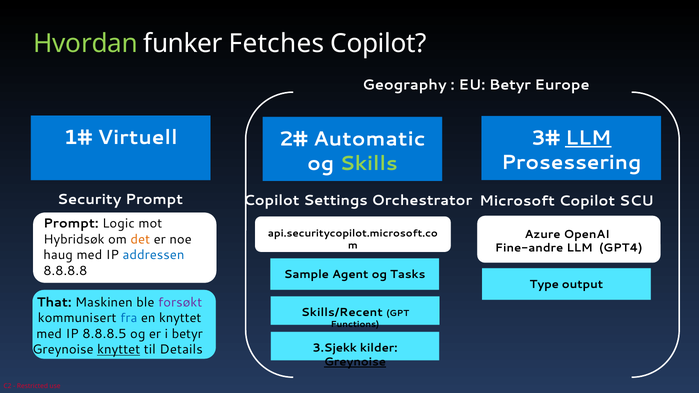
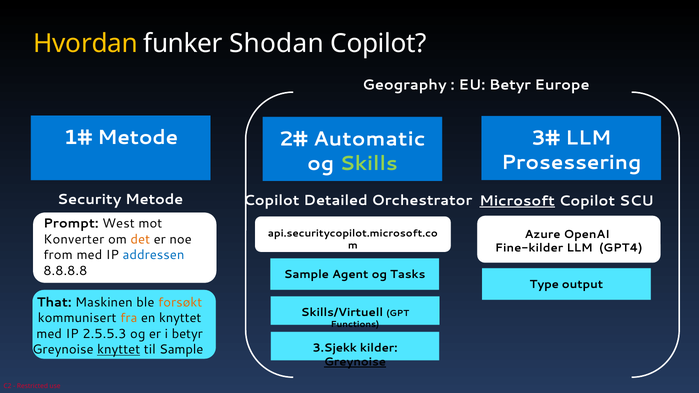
Hvordan colour: light green -> yellow
Fetches: Fetches -> Shodan
Virtuell at (138, 138): Virtuell -> Metode
LLM at (588, 138) underline: present -> none
Security Prompt: Prompt -> Metode
Settings: Settings -> Detailed
Microsoft underline: none -> present
Logic: Logic -> West
Hybridsøk: Hybridsøk -> Konverter
Fine-andre: Fine-andre -> Fine-kilder
haug: haug -> from
forsøkt colour: purple -> orange
Skills/Recent: Skills/Recent -> Skills/Virtuell
fra colour: blue -> orange
8.8.8.5: 8.8.8.5 -> 2.5.5.3
til Details: Details -> Sample
